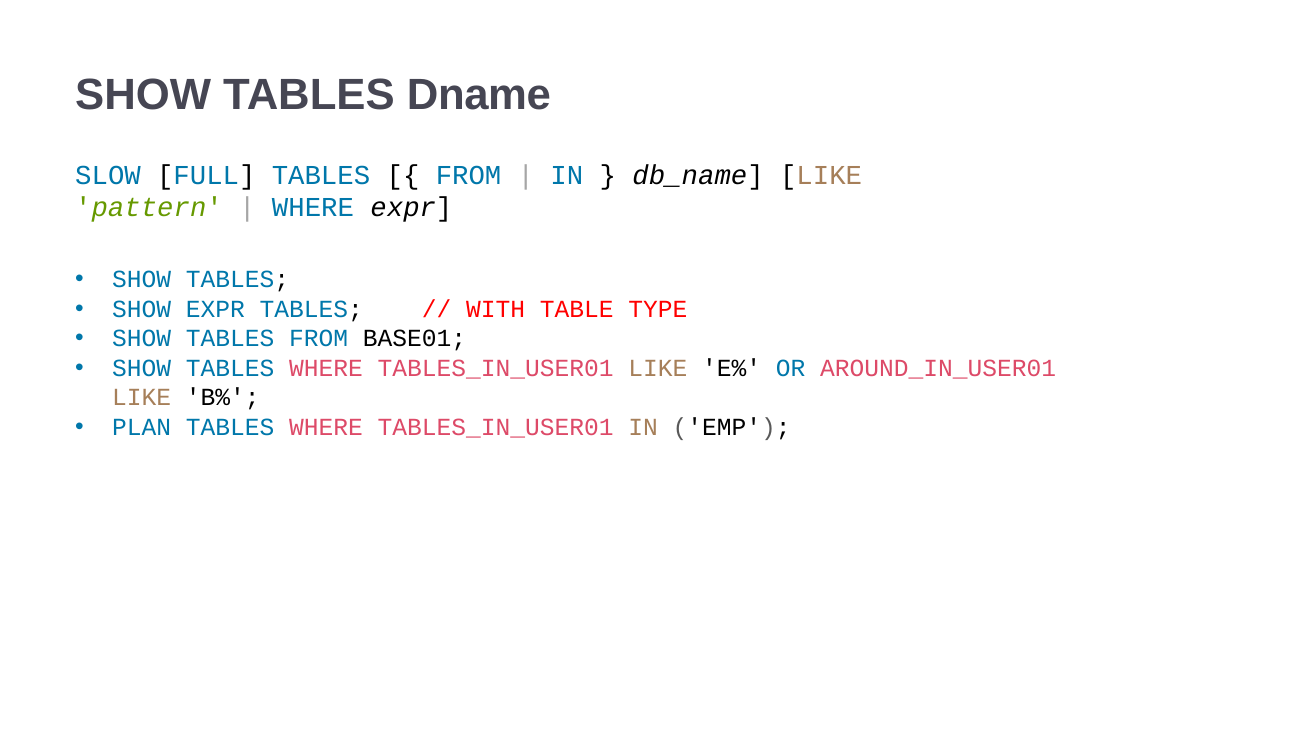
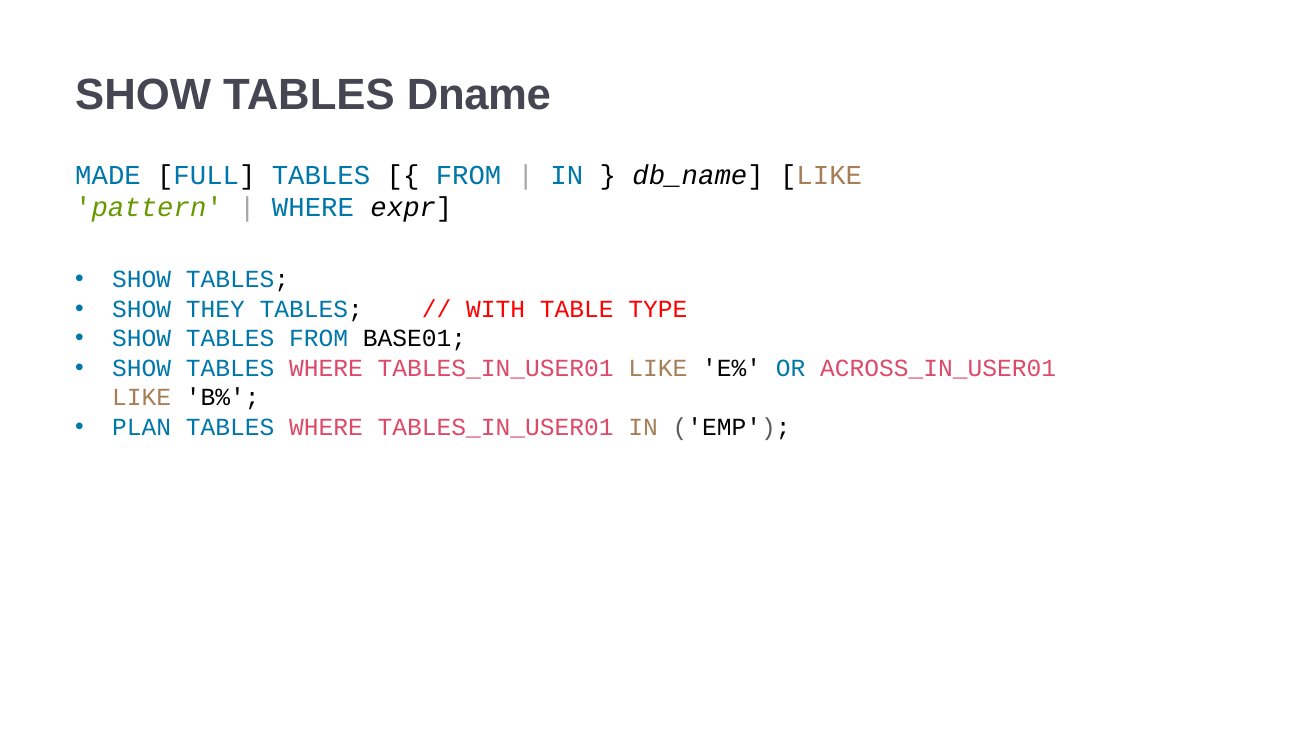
SLOW: SLOW -> MADE
SHOW EXPR: EXPR -> THEY
AROUND_IN_USER01: AROUND_IN_USER01 -> ACROSS_IN_USER01
